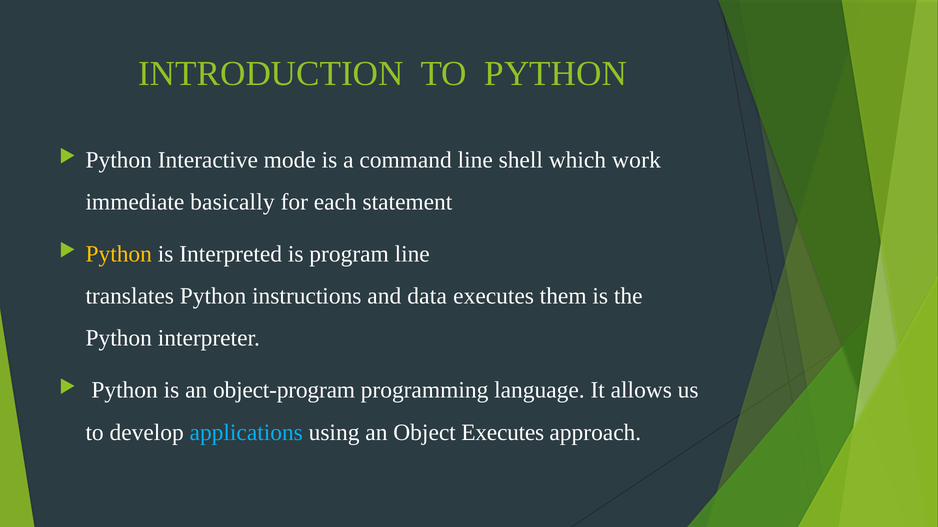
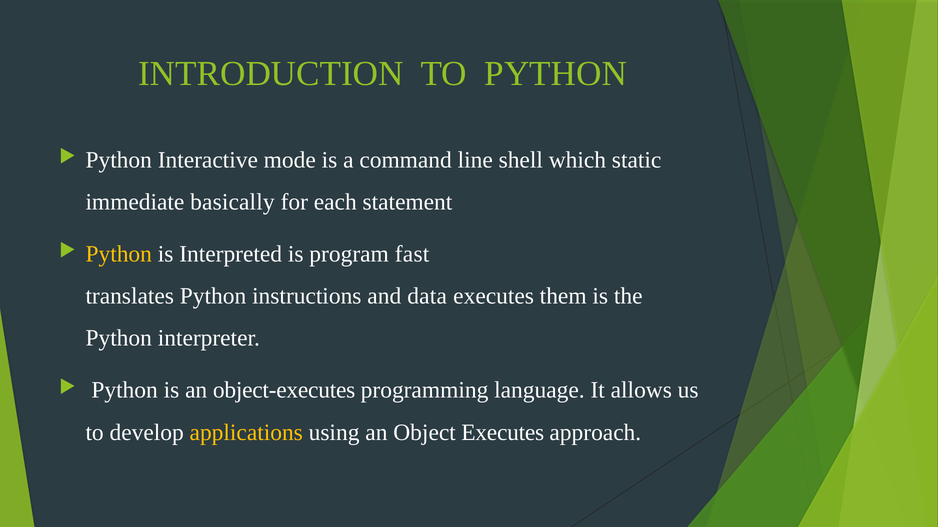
work: work -> static
program line: line -> fast
object-program: object-program -> object-executes
applications colour: light blue -> yellow
